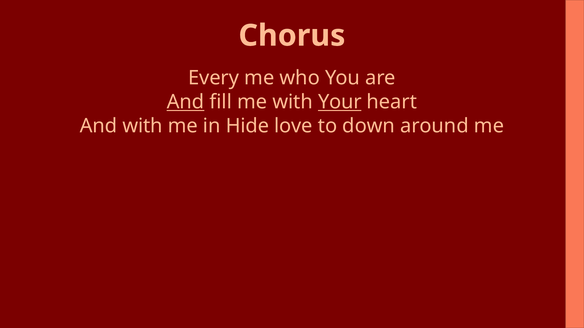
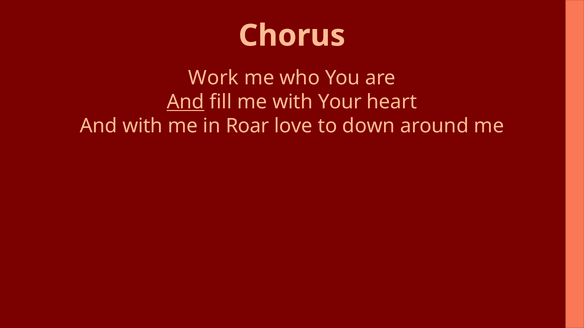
Every: Every -> Work
Your underline: present -> none
Hide: Hide -> Roar
